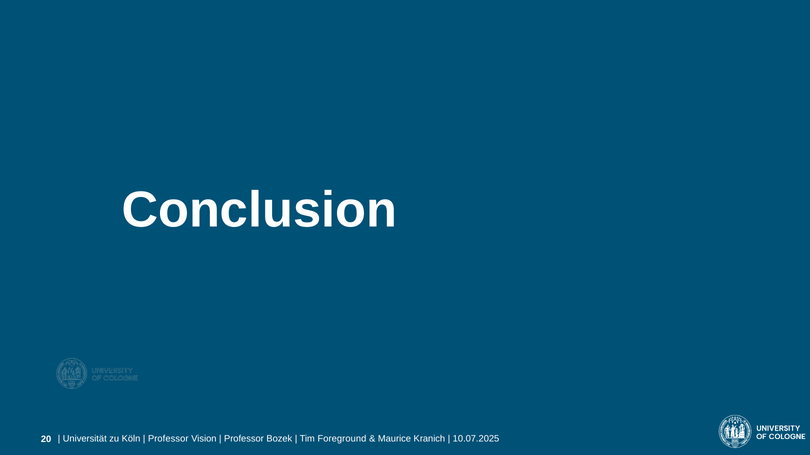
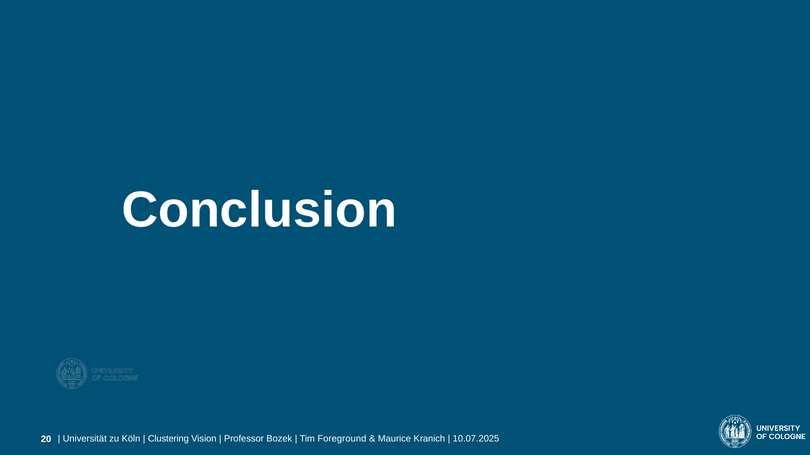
Professor at (168, 439): Professor -> Clustering
